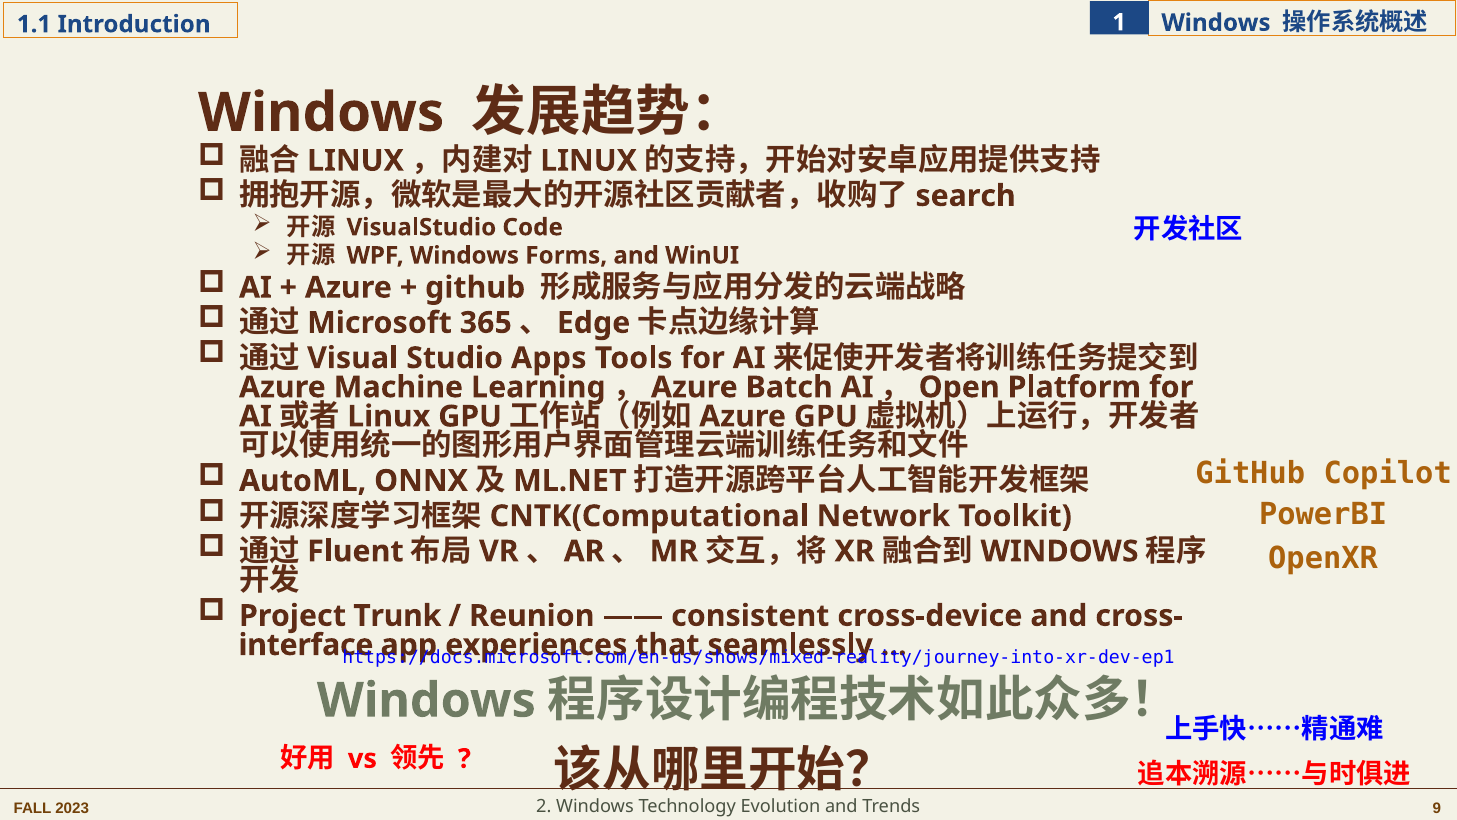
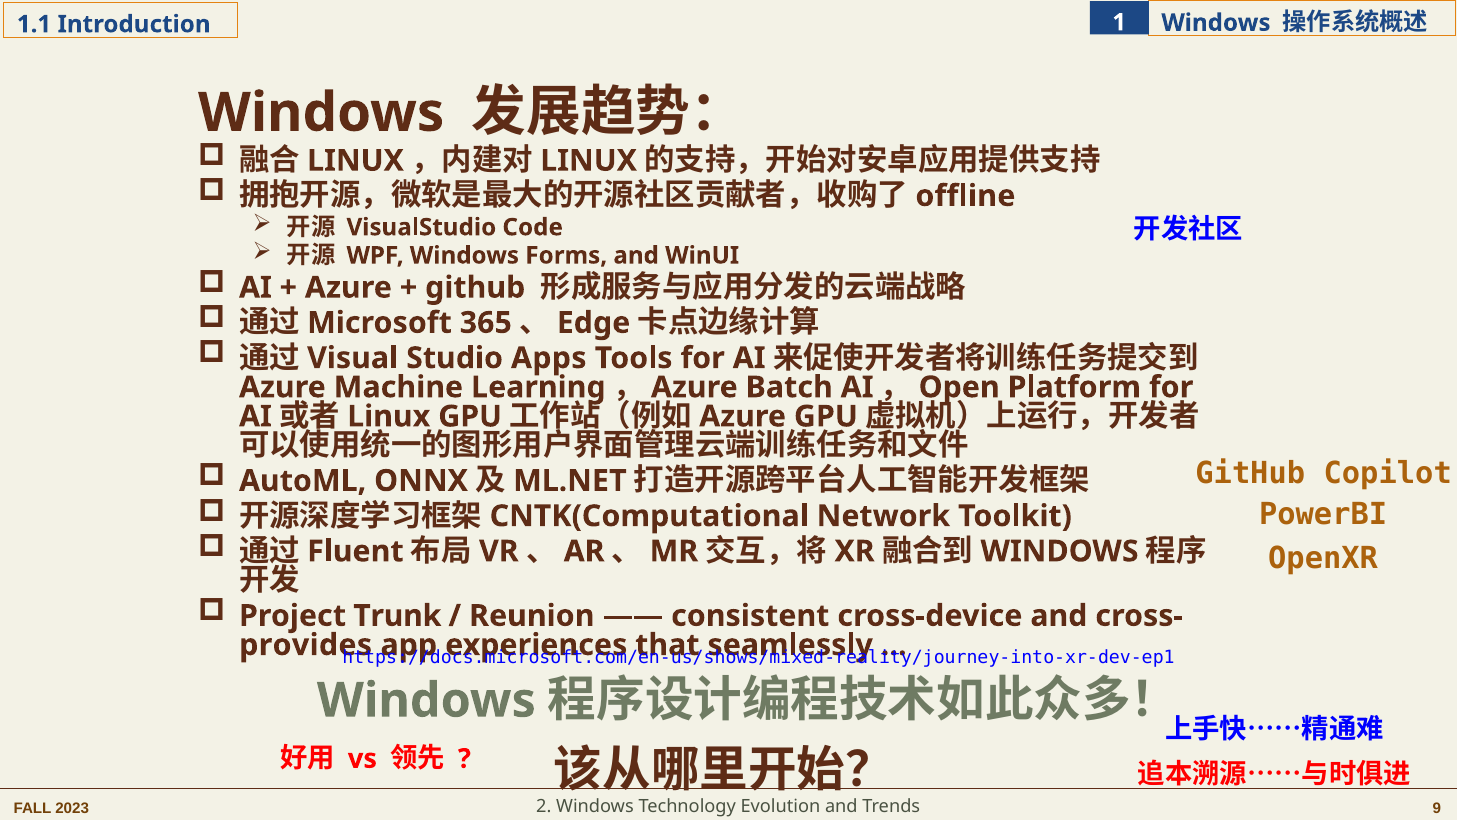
search: search -> offline
interface: interface -> provides
